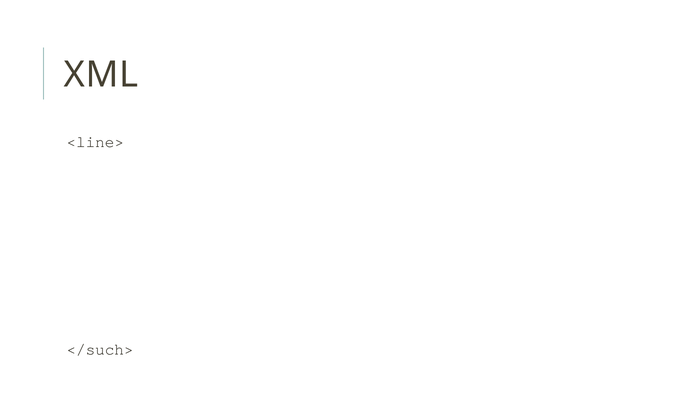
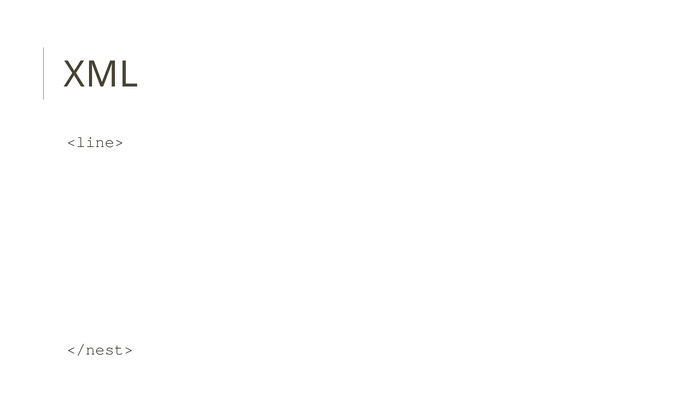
</such>: </such> -> </nest>
